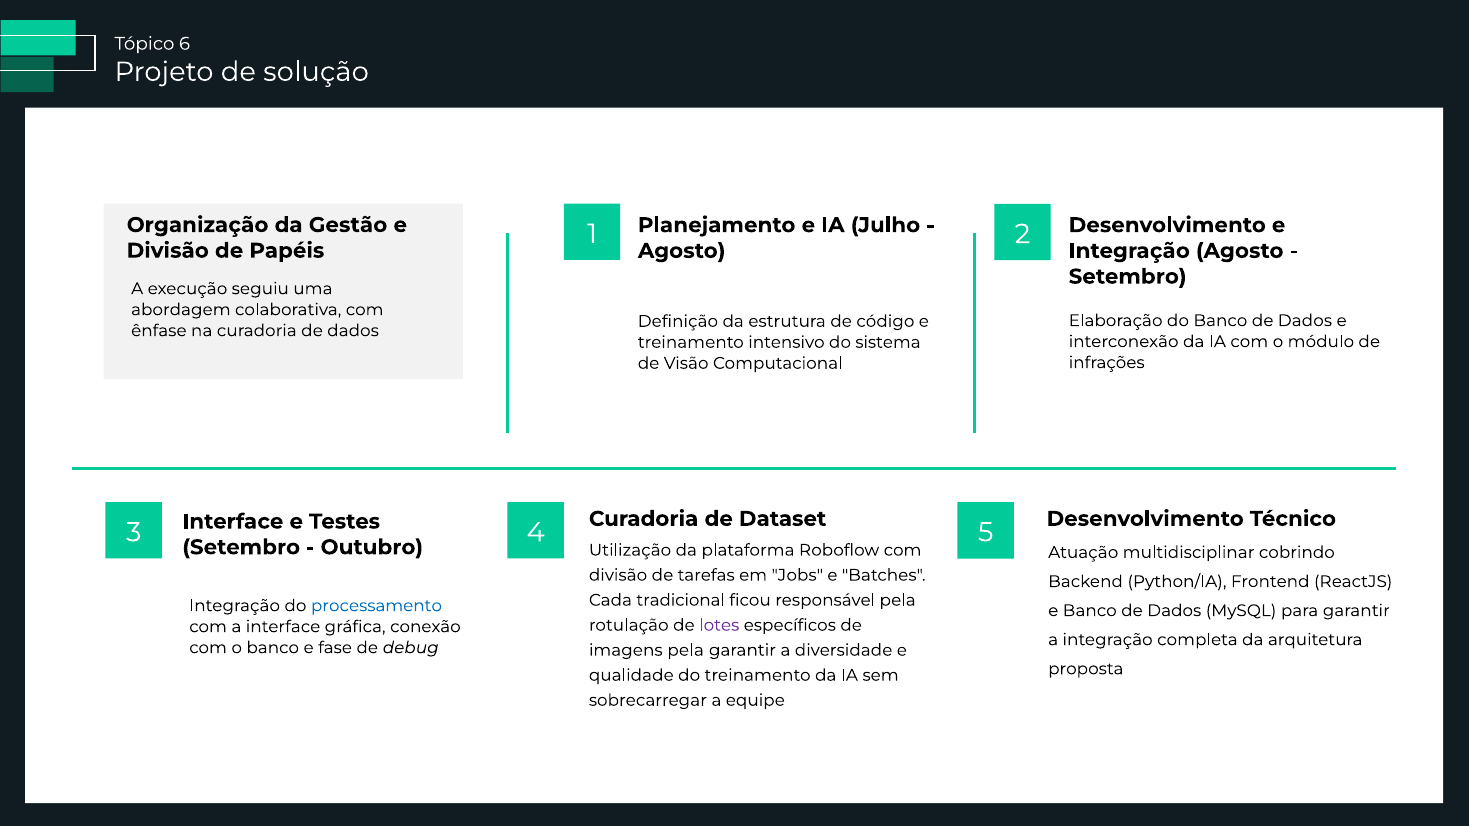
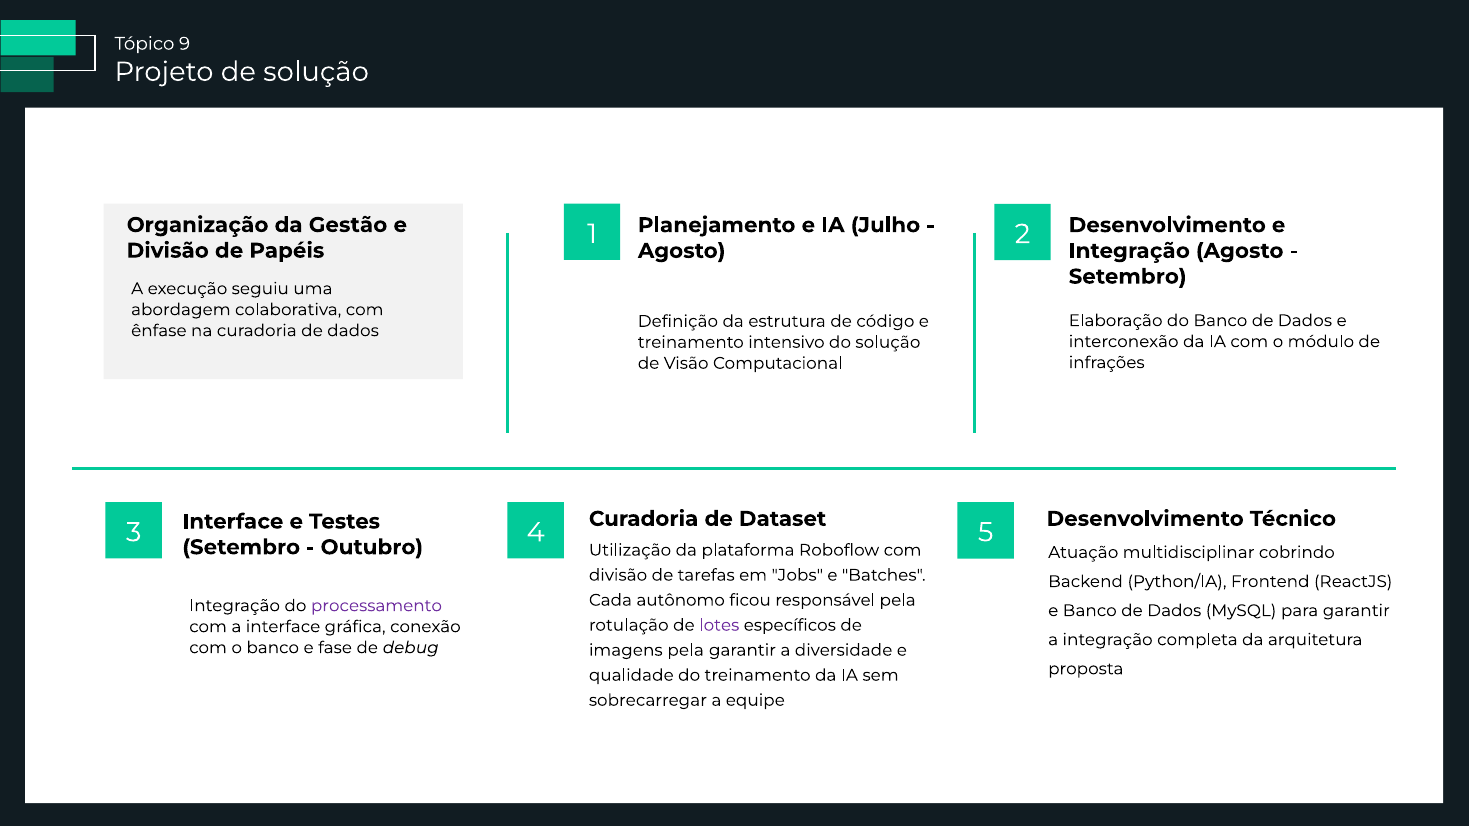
6: 6 -> 9
do sistema: sistema -> solução
tradicional: tradicional -> autônomo
processamento colour: blue -> purple
